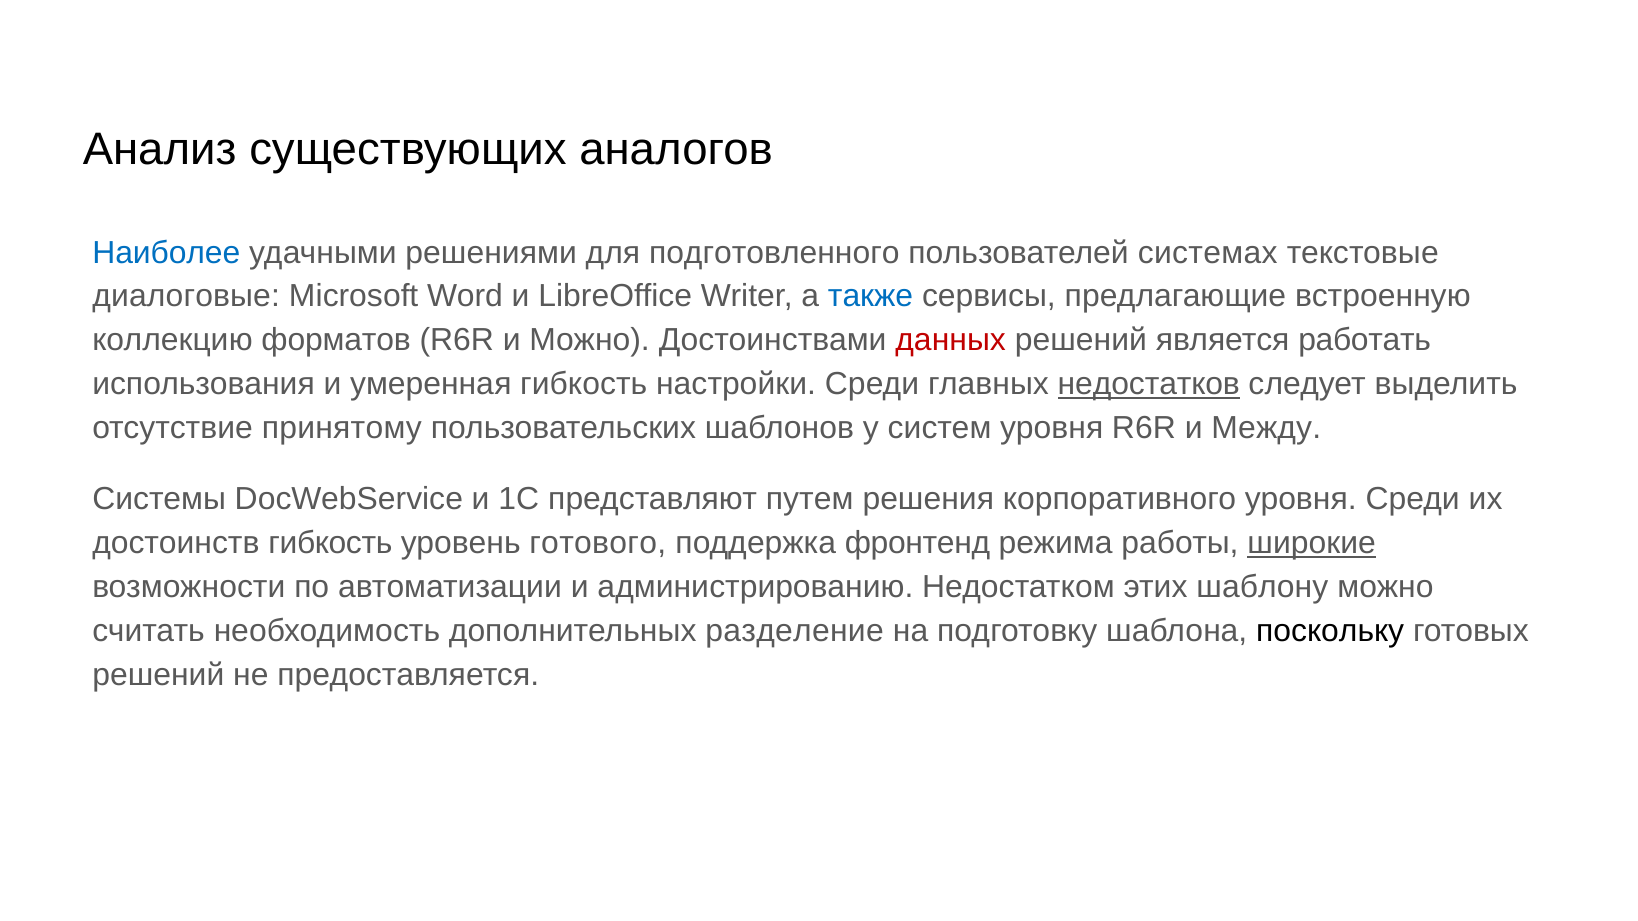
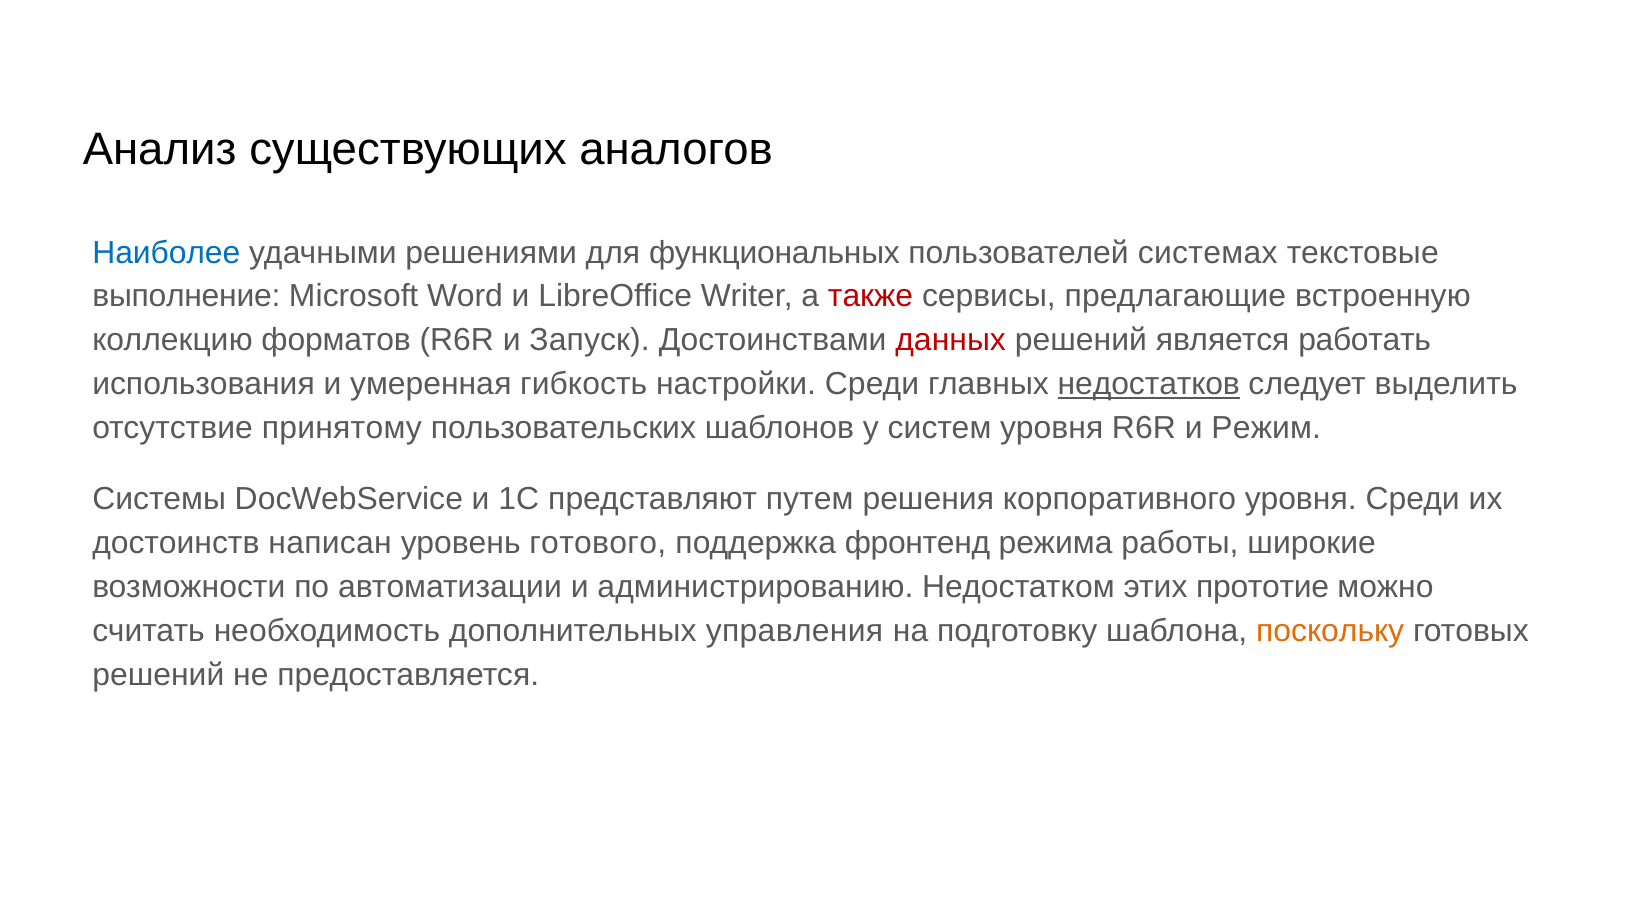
подготовленного: подготовленного -> функциональных
диалоговые: диалоговые -> выполнение
также colour: blue -> red
и Можно: Можно -> Запуск
Между: Между -> Режим
достоинств гибкость: гибкость -> написан
широкие underline: present -> none
шаблону: шаблону -> прототие
разделение: разделение -> управления
поскольку colour: black -> orange
